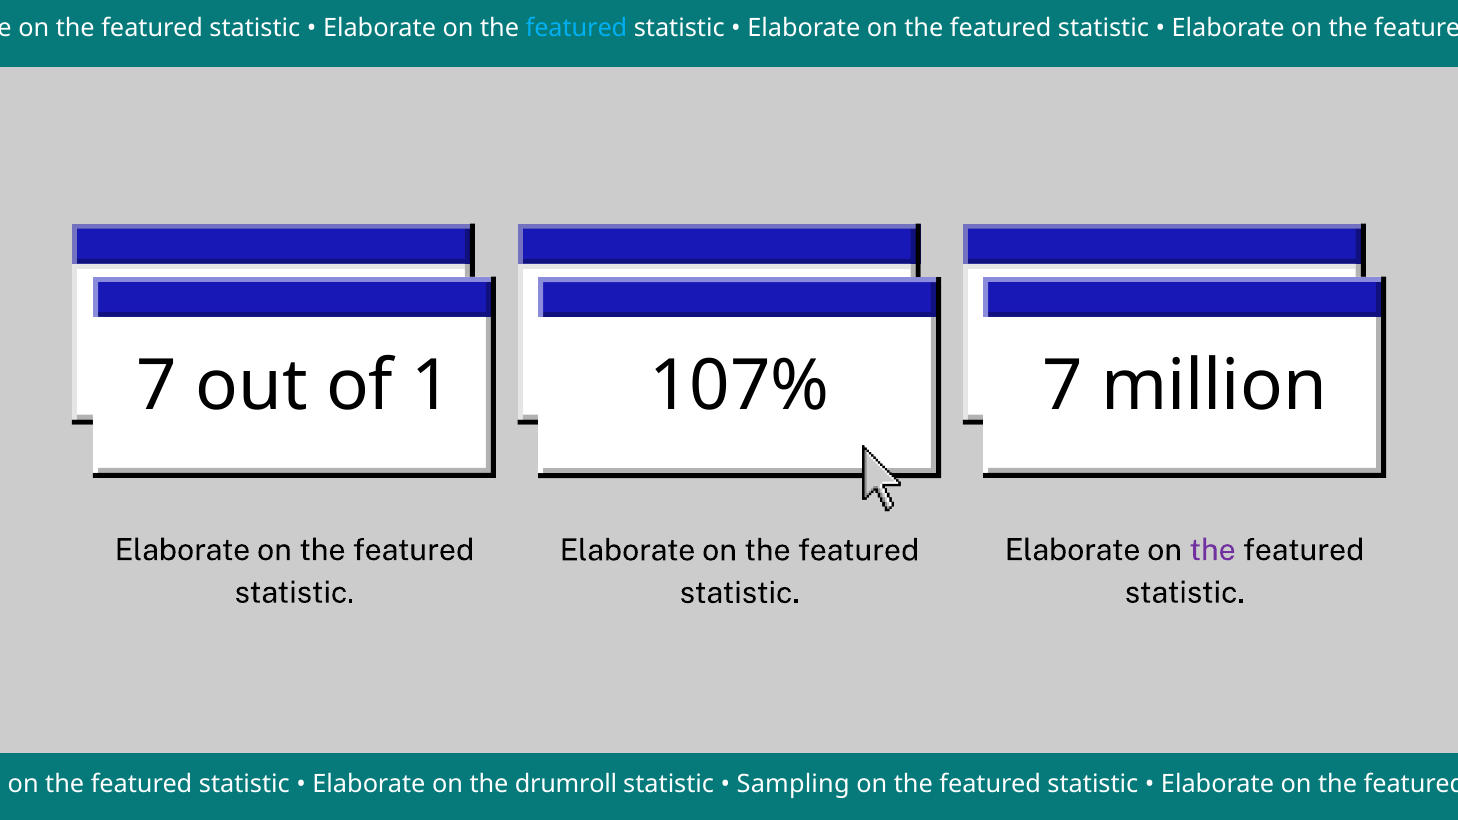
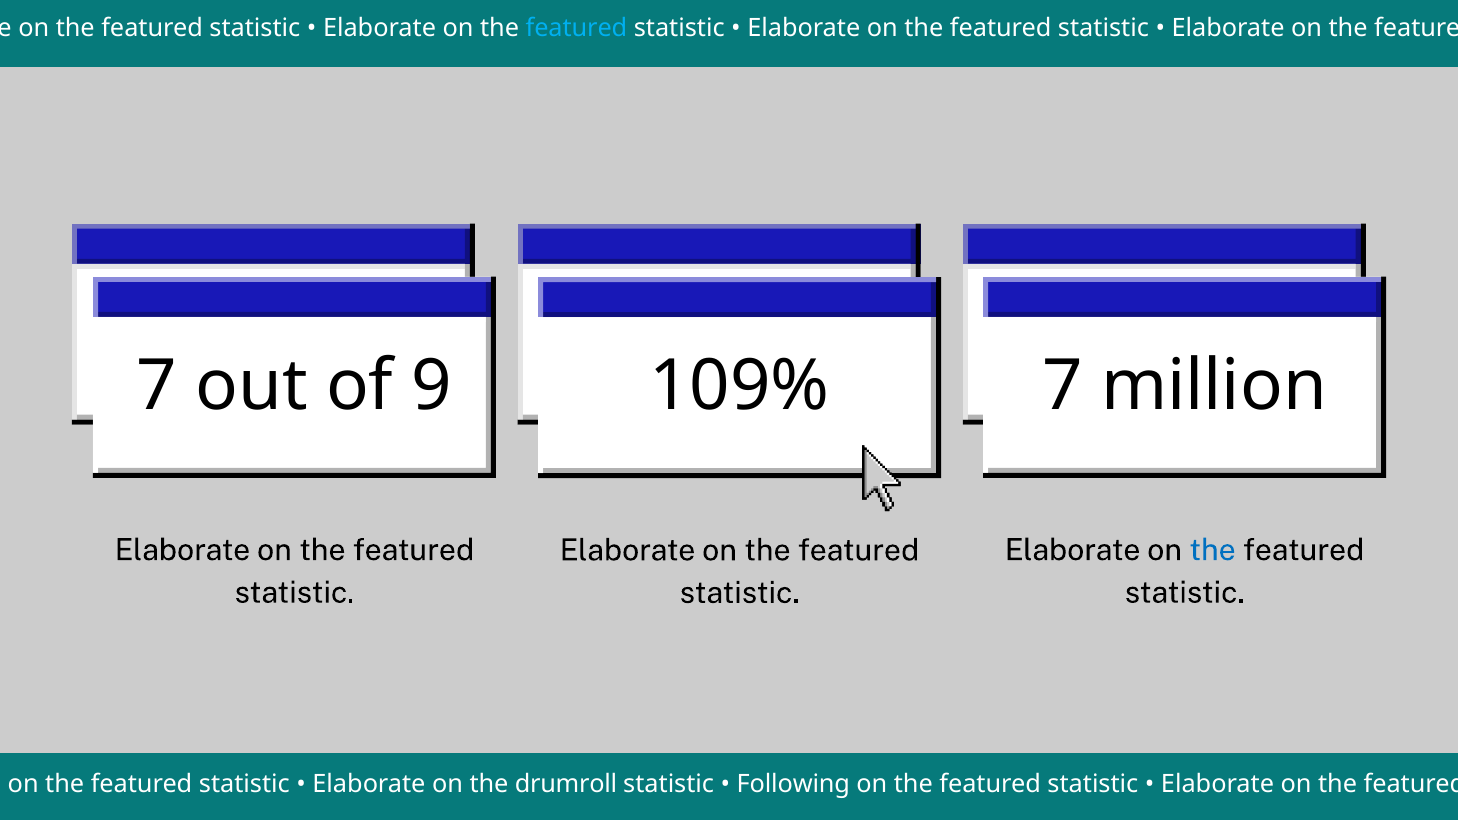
1: 1 -> 9
107%: 107% -> 109%
the at (1213, 550) colour: purple -> blue
Sampling: Sampling -> Following
